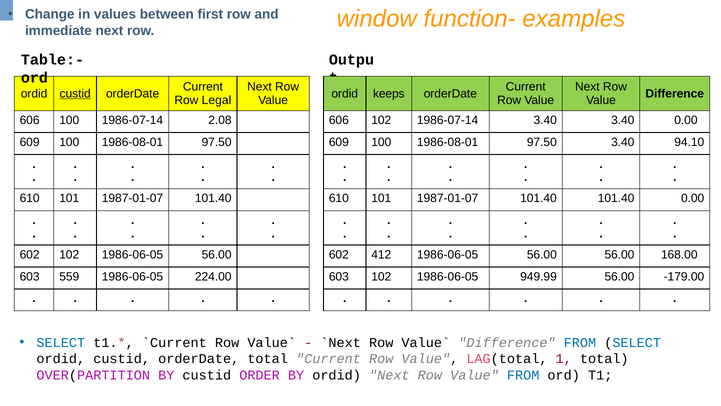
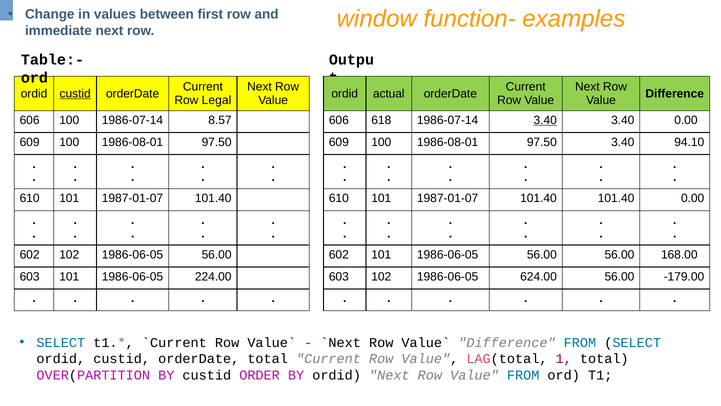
keeps: keeps -> actual
2.08: 2.08 -> 8.57
606 102: 102 -> 618
3.40 at (545, 120) underline: none -> present
602 412: 412 -> 101
603 559: 559 -> 101
949.99: 949.99 -> 624.00
